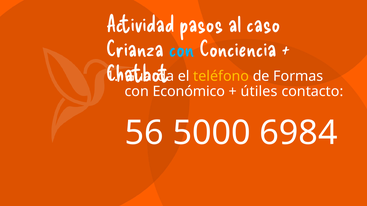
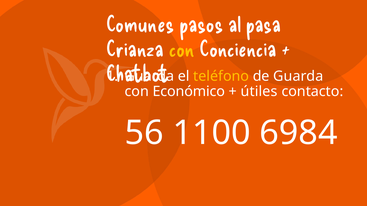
Actividad: Actividad -> Comunes
caso: caso -> pasa
con at (182, 49) colour: light blue -> yellow
de Formas: Formas -> Guarda
5000: 5000 -> 1100
